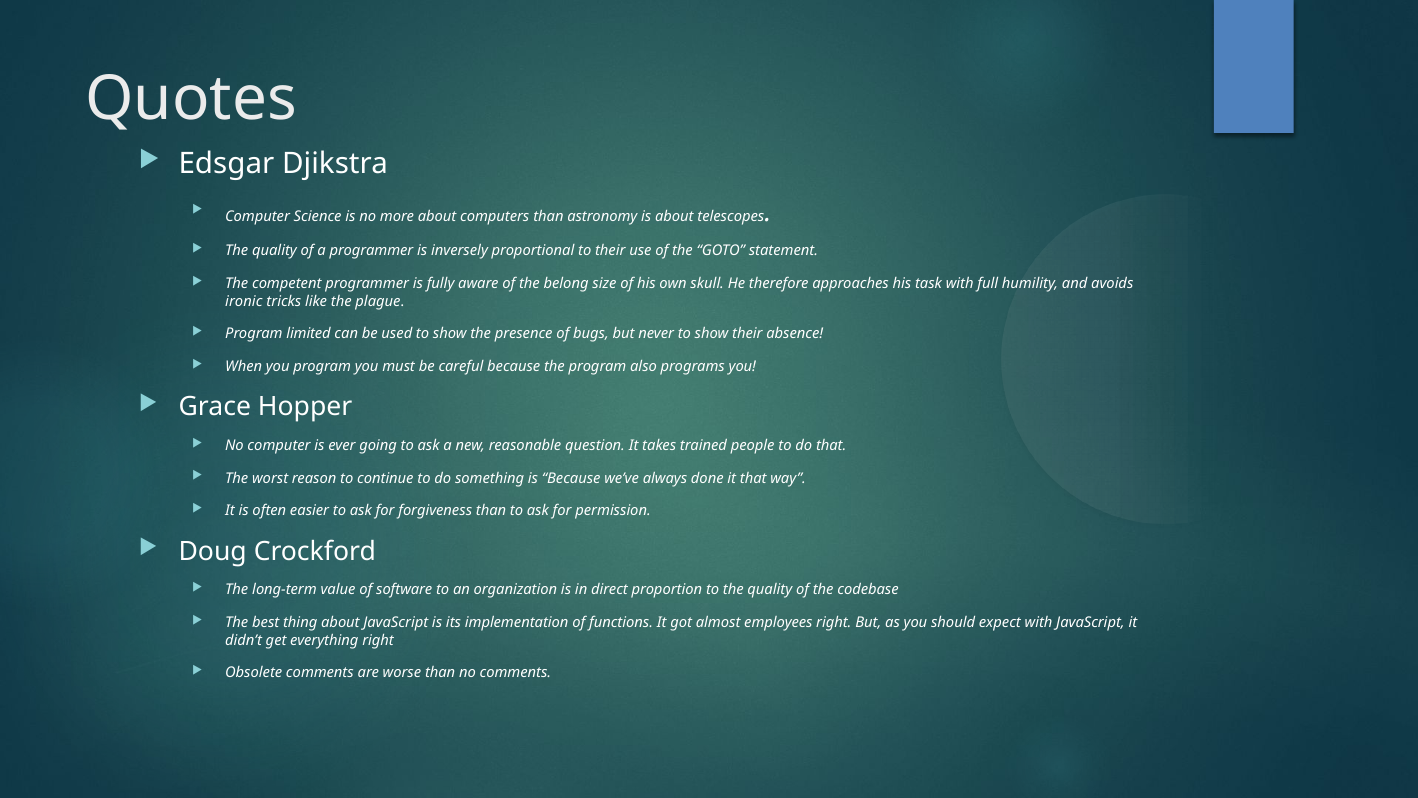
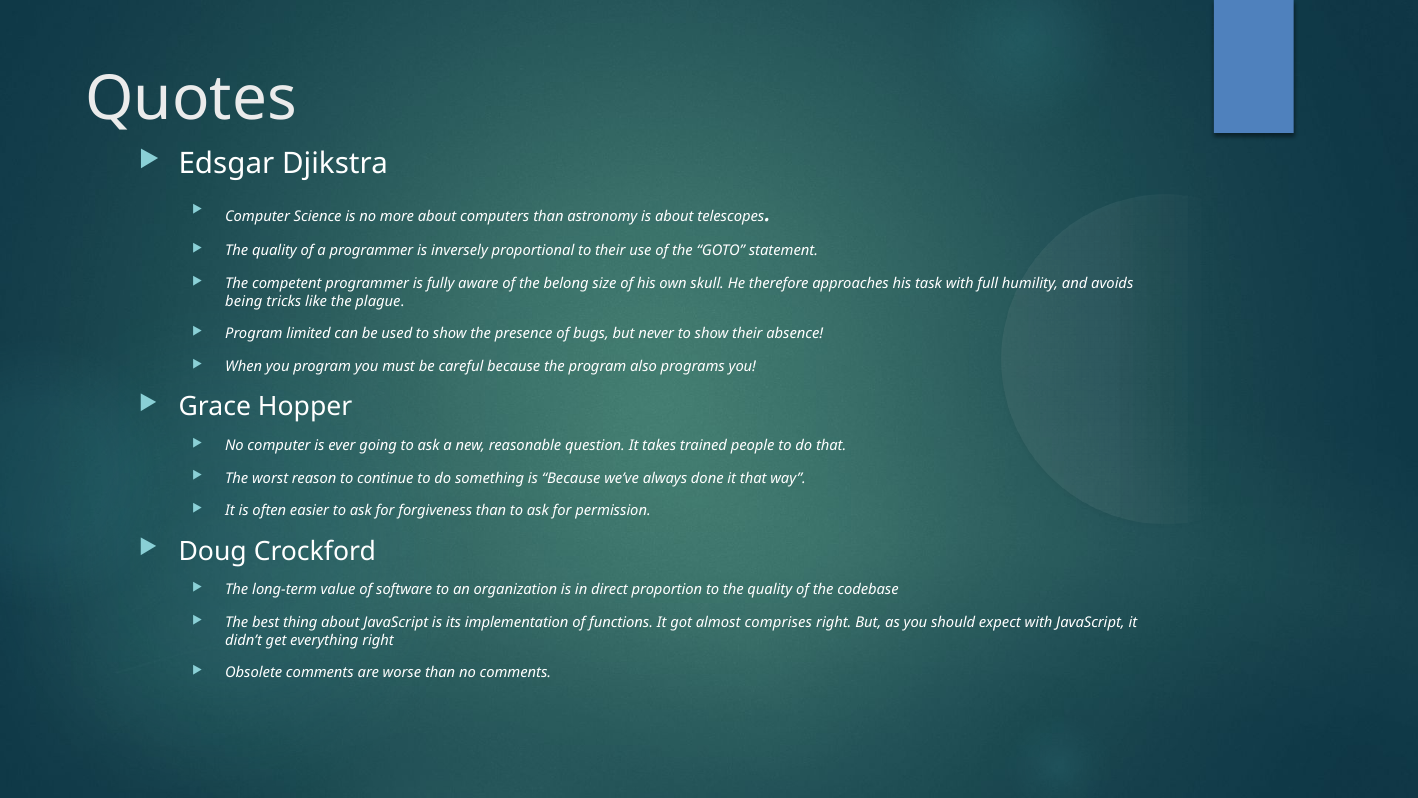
ironic: ironic -> being
employees: employees -> comprises
